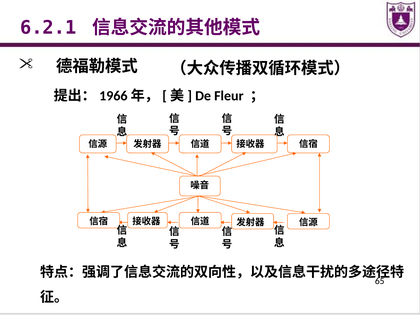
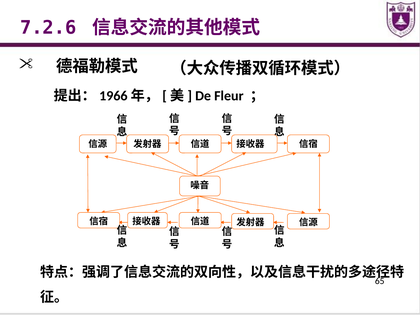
6.2.1: 6.2.1 -> 7.2.6
